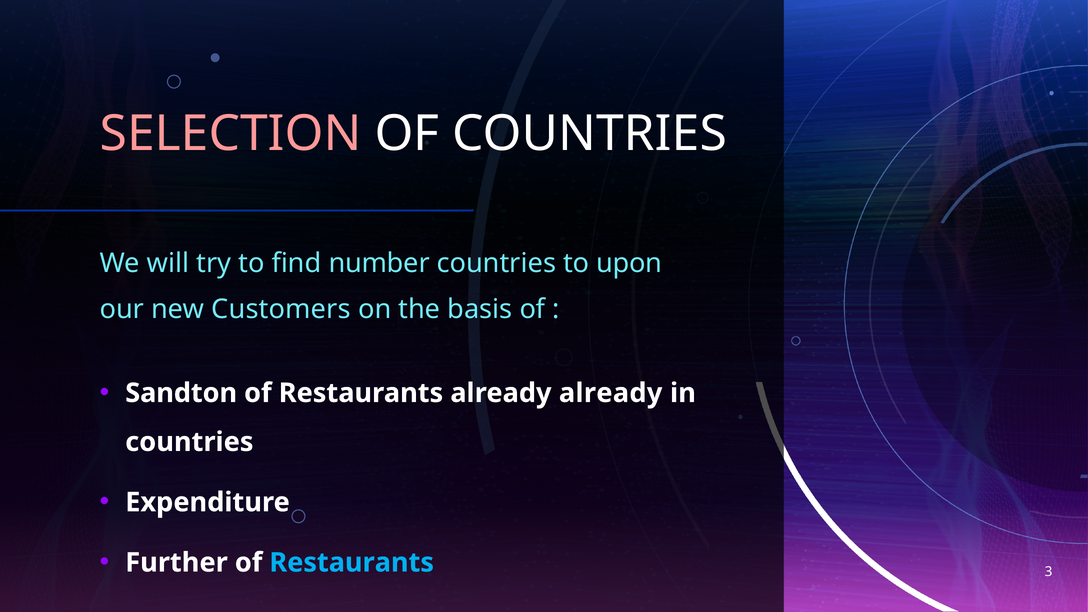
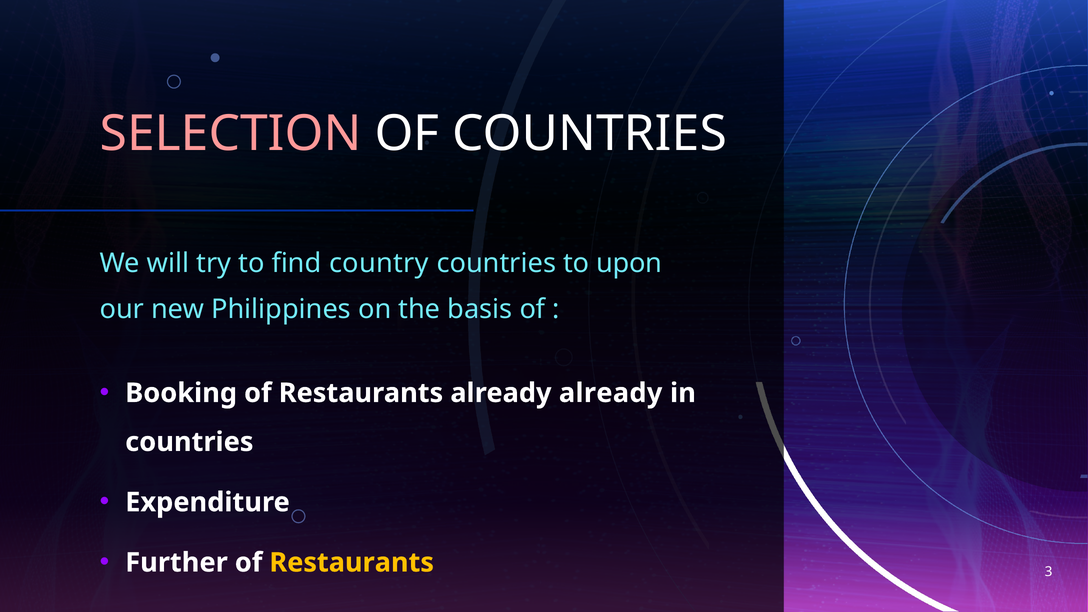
number: number -> country
Customers: Customers -> Philippines
Sandton: Sandton -> Booking
Restaurants at (352, 563) colour: light blue -> yellow
